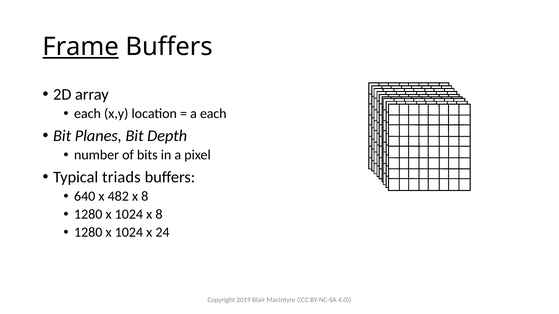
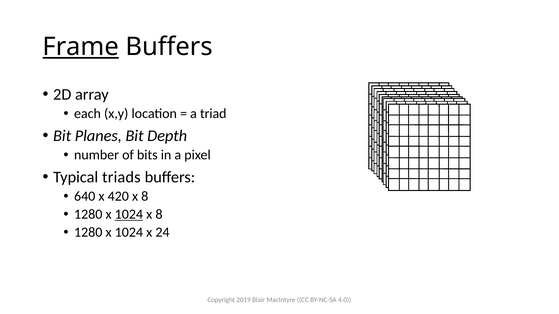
a each: each -> triad
482: 482 -> 420
1024 at (129, 215) underline: none -> present
